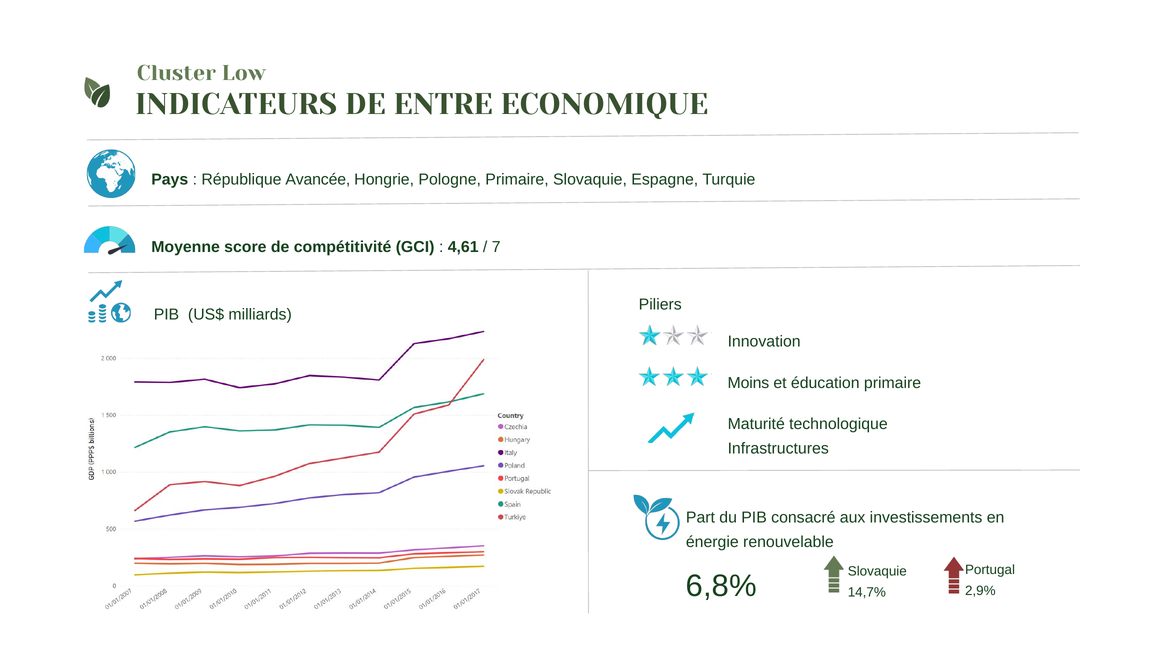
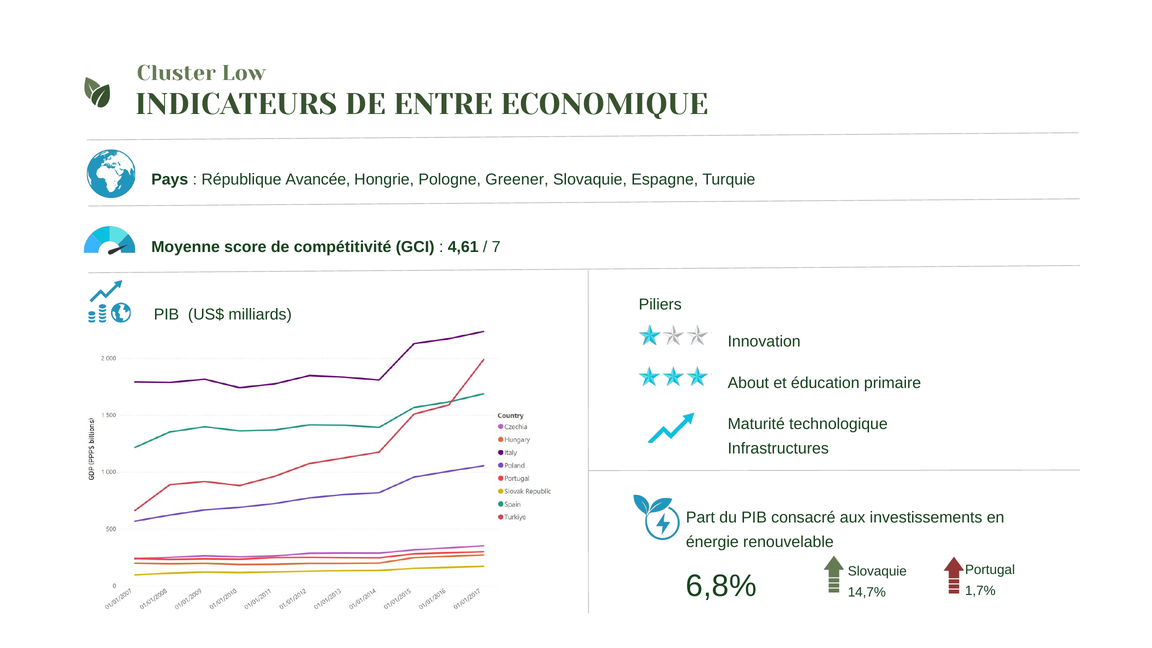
Pologne Primaire: Primaire -> Greener
Moins: Moins -> About
2,9%: 2,9% -> 1,7%
